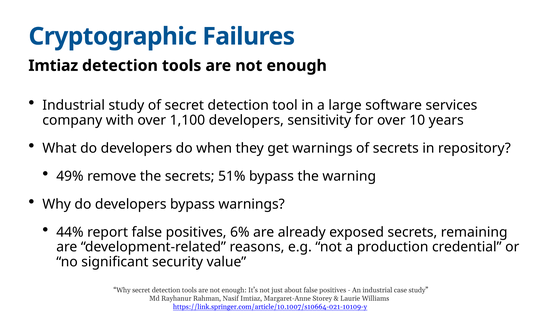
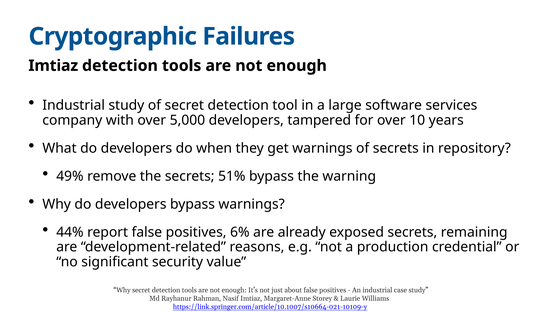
1,100: 1,100 -> 5,000
sensitivity: sensitivity -> tampered
